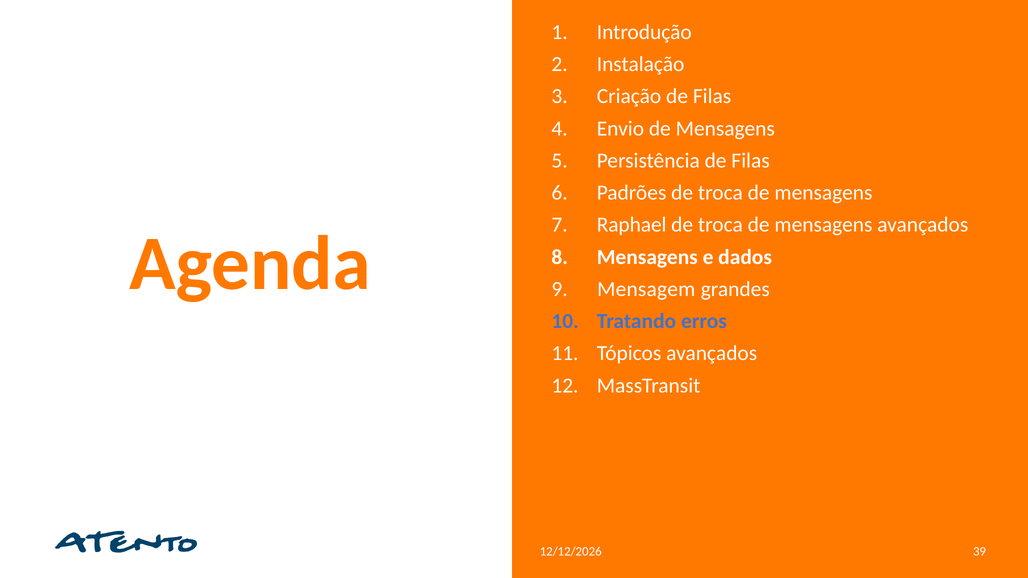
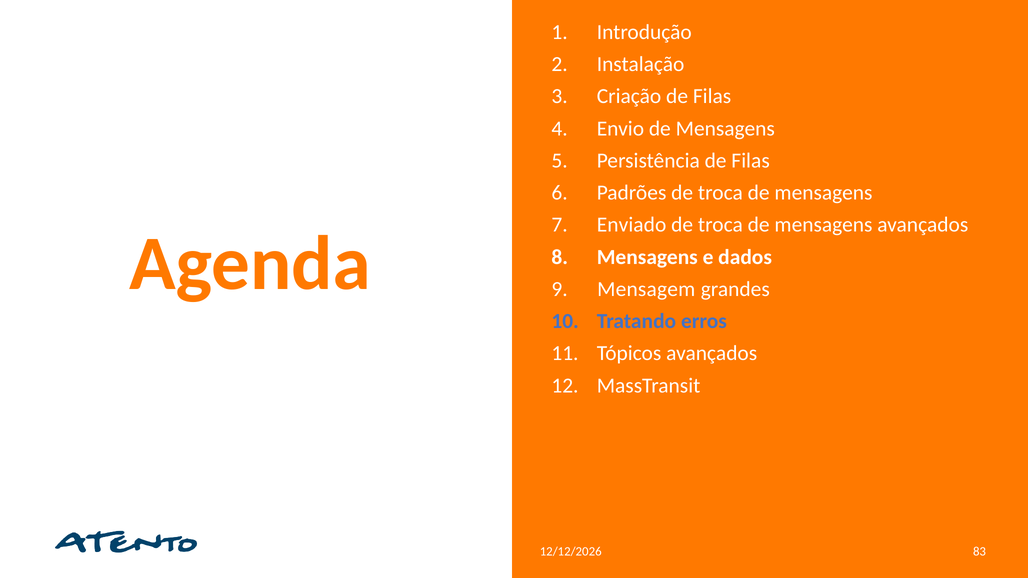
Raphael: Raphael -> Enviado
39: 39 -> 83
